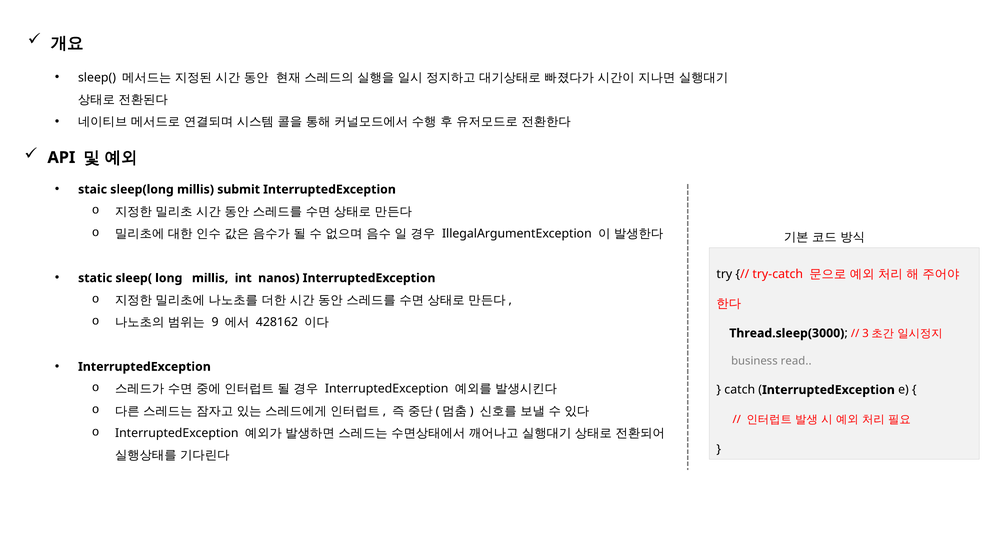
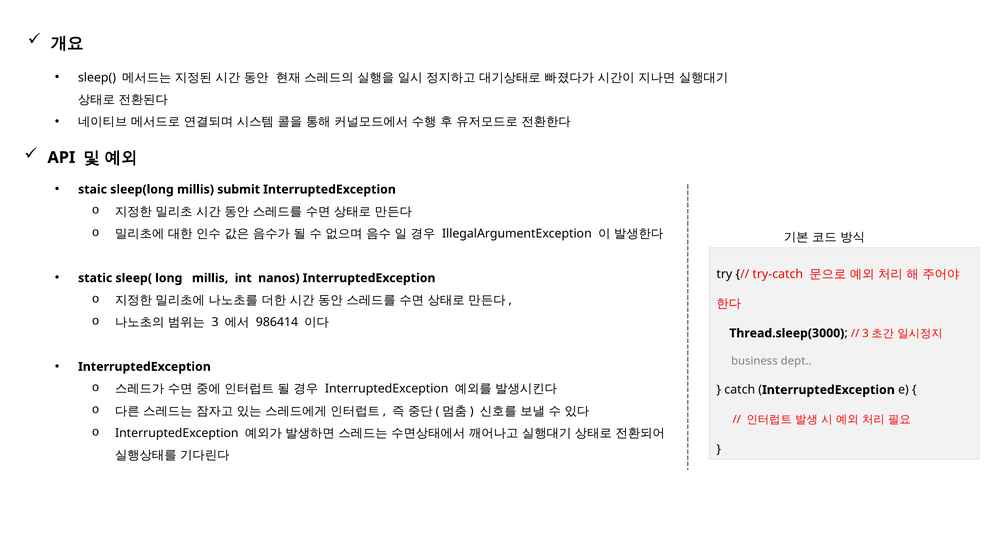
9: 9 -> 3
428162: 428162 -> 986414
read: read -> dept
